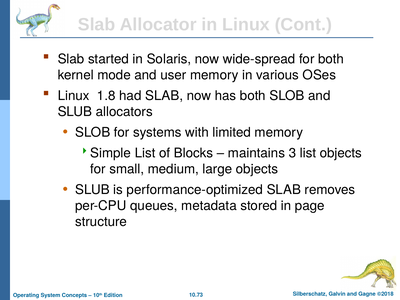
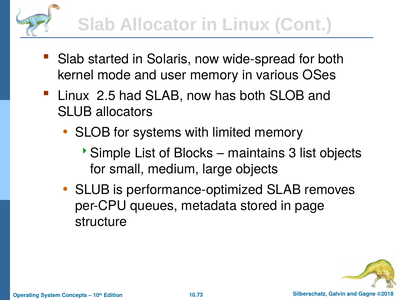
1.8: 1.8 -> 2.5
